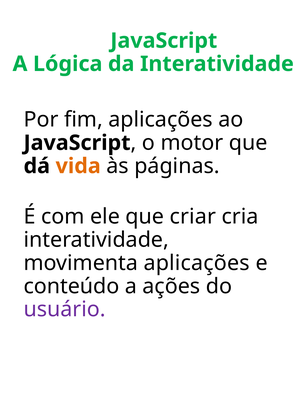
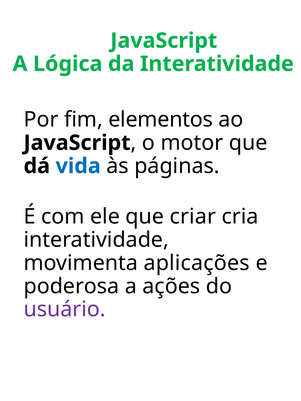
fim aplicações: aplicações -> elementos
vida colour: orange -> blue
conteúdo: conteúdo -> poderosa
